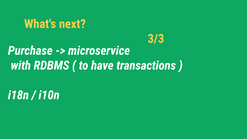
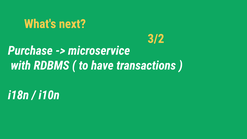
3/3: 3/3 -> 3/2
